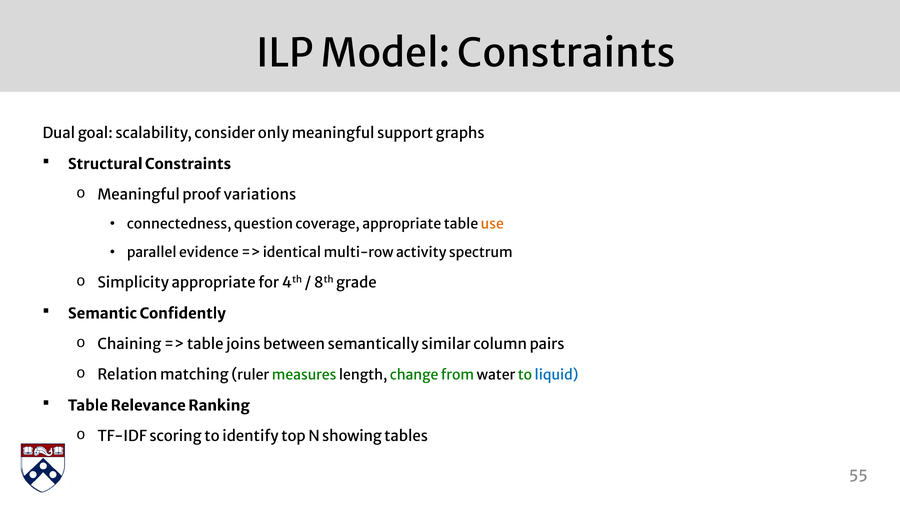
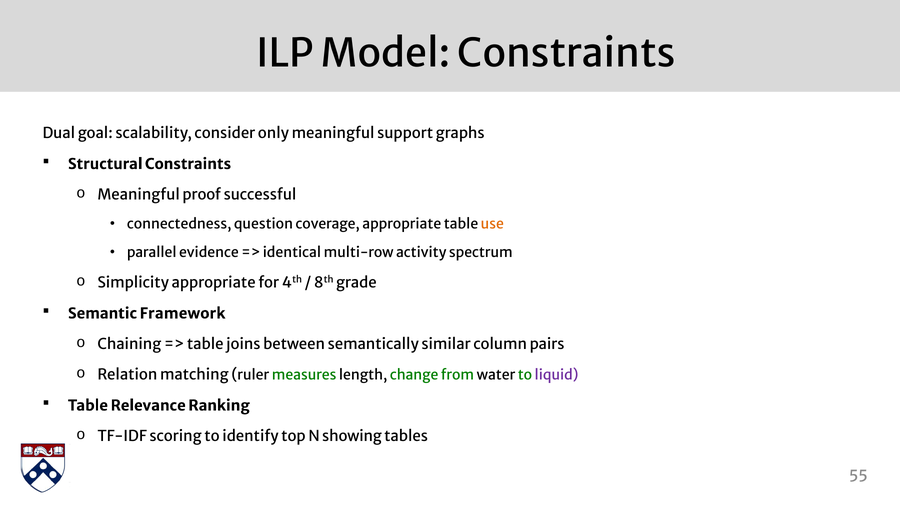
variations: variations -> successful
Confidently: Confidently -> Framework
liquid colour: blue -> purple
